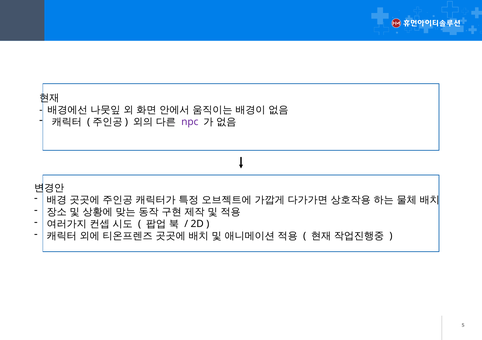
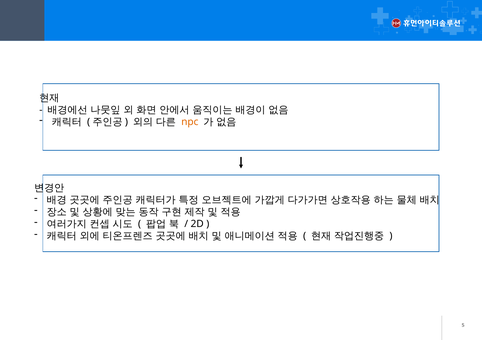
npc colour: purple -> orange
